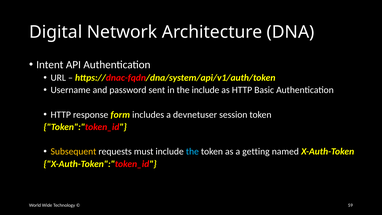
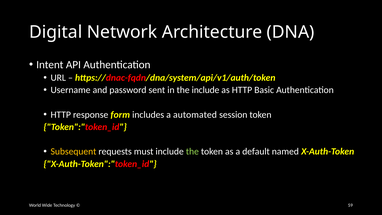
devnetuser: devnetuser -> automated
the at (192, 151) colour: light blue -> light green
getting: getting -> default
